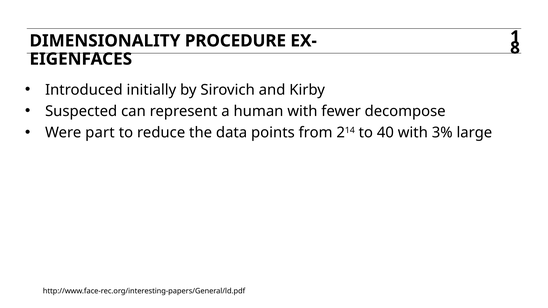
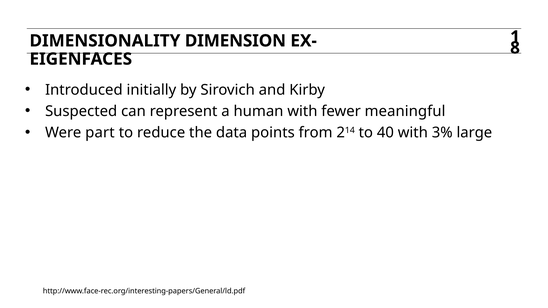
PROCEDURE: PROCEDURE -> DIMENSION
decompose: decompose -> meaningful
